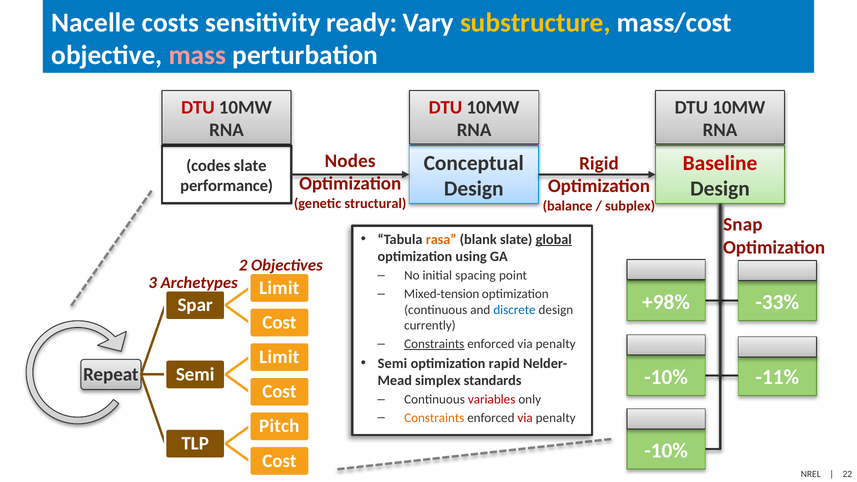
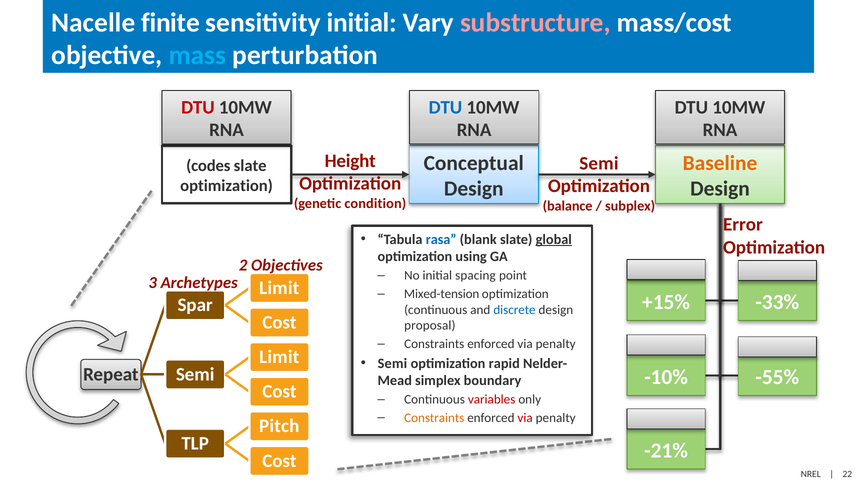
costs: costs -> finite
sensitivity ready: ready -> initial
substructure colour: yellow -> pink
mass colour: pink -> light blue
DTU at (445, 107) colour: red -> blue
Nodes: Nodes -> Height
Baseline colour: red -> orange
Rigid at (599, 163): Rigid -> Semi
performance at (227, 186): performance -> optimization
structural: structural -> condition
Snap: Snap -> Error
rasa colour: orange -> blue
+98%: +98% -> +15%
currently: currently -> proposal
Constraints at (434, 344) underline: present -> none
-11%: -11% -> -55%
standards: standards -> boundary
-10% at (666, 451): -10% -> -21%
